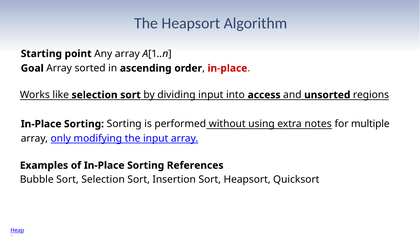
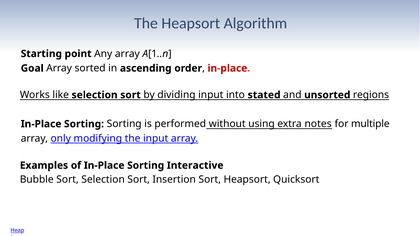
access: access -> stated
References: References -> Interactive
